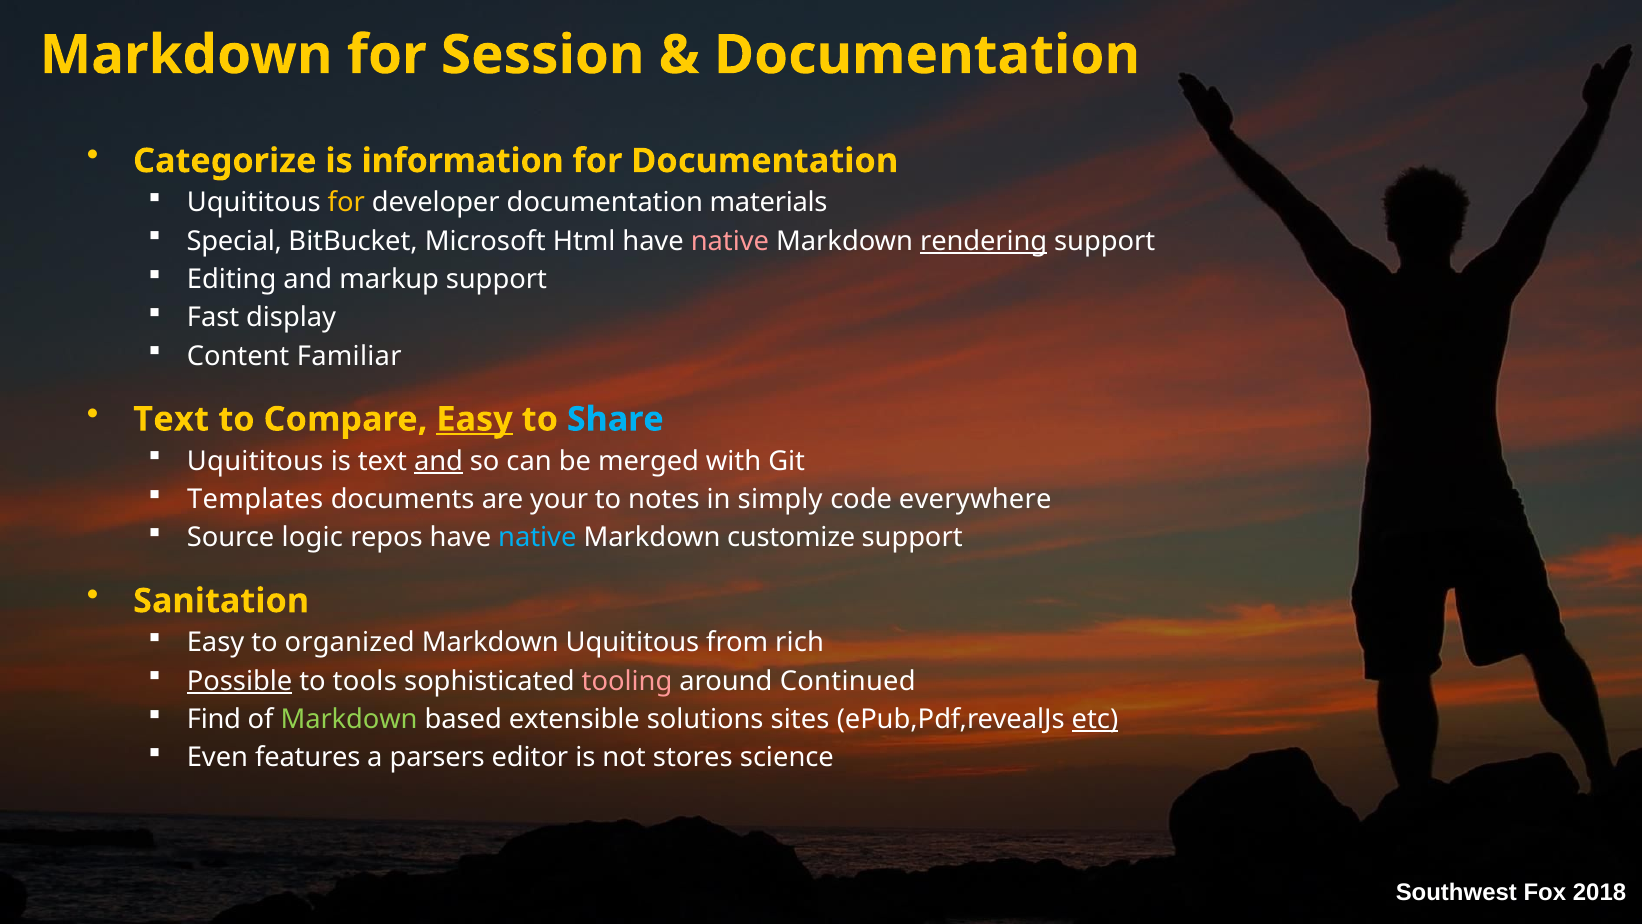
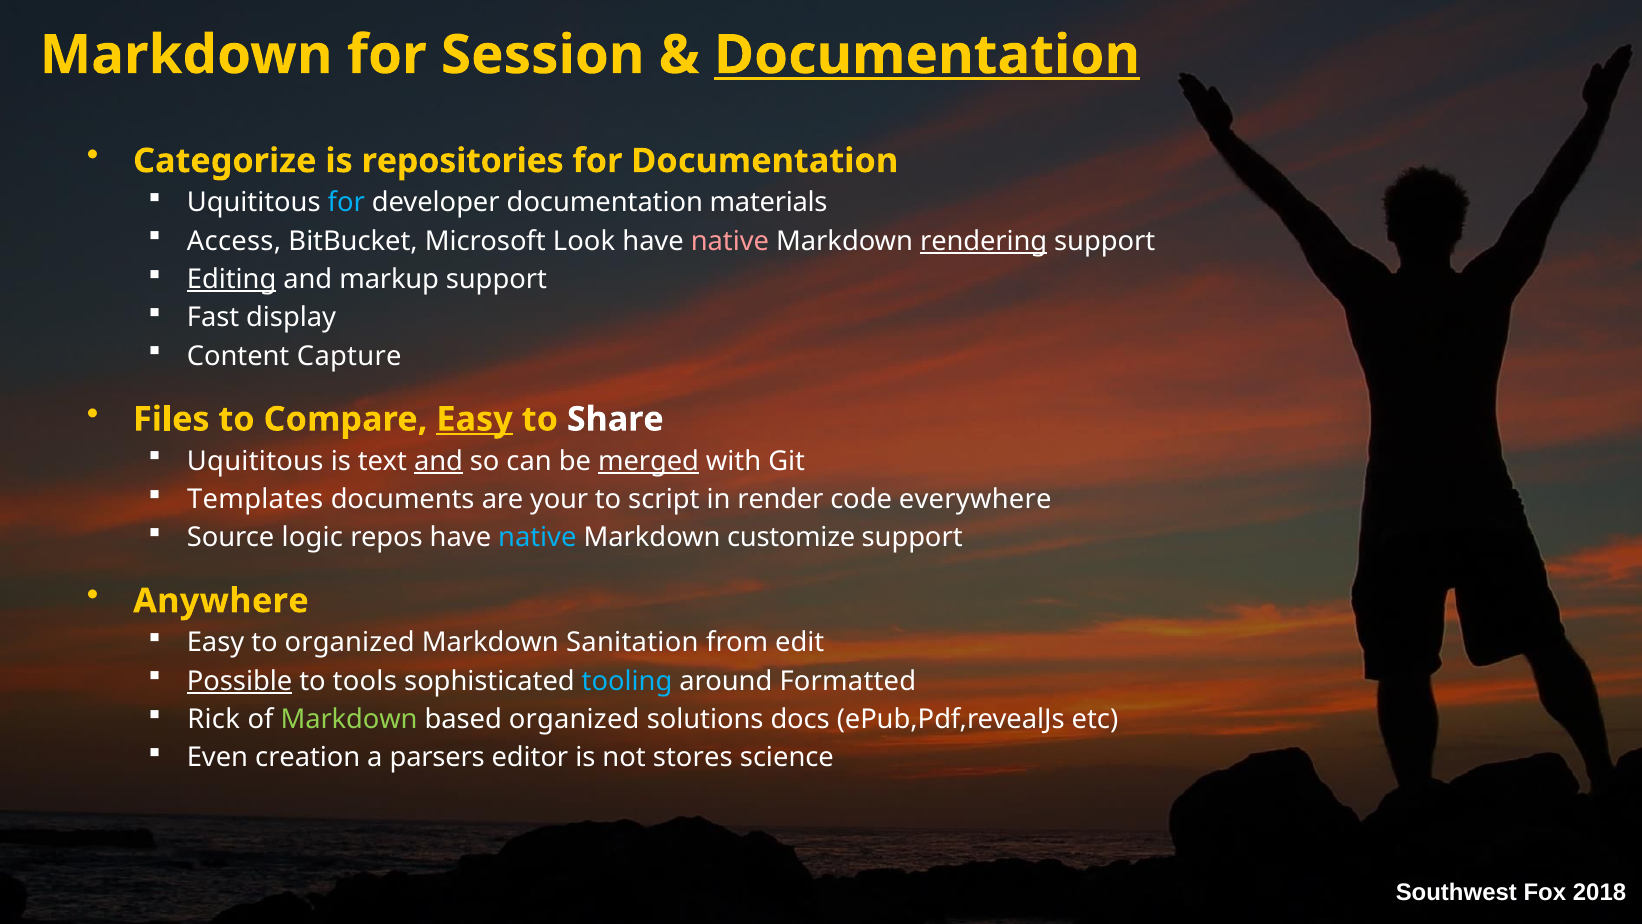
Documentation at (927, 55) underline: none -> present
information: information -> repositories
for at (346, 203) colour: yellow -> light blue
Special: Special -> Access
Html: Html -> Look
Editing underline: none -> present
Familiar: Familiar -> Capture
Text at (171, 419): Text -> Files
Share colour: light blue -> white
merged underline: none -> present
notes: notes -> script
simply: simply -> render
Sanitation: Sanitation -> Anywhere
Markdown Uquititous: Uquititous -> Sanitation
rich: rich -> edit
tooling colour: pink -> light blue
Continued: Continued -> Formatted
Find: Find -> Rick
based extensible: extensible -> organized
sites: sites -> docs
etc underline: present -> none
features: features -> creation
